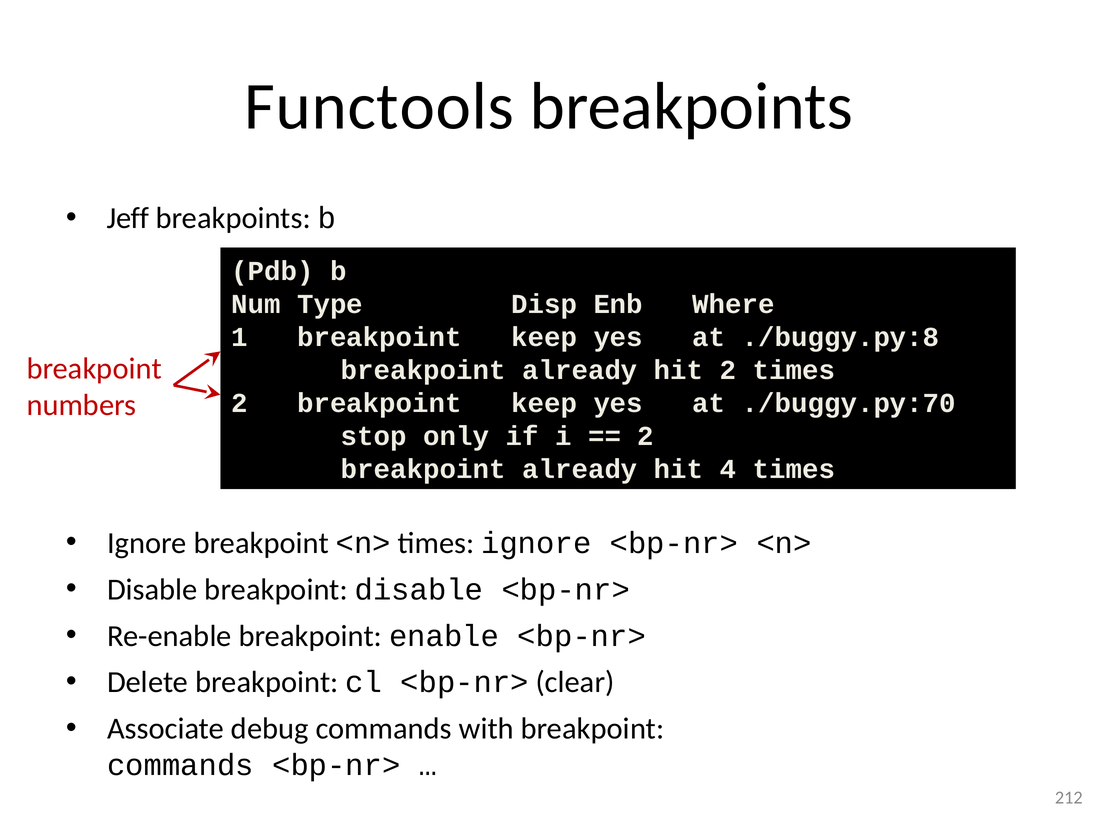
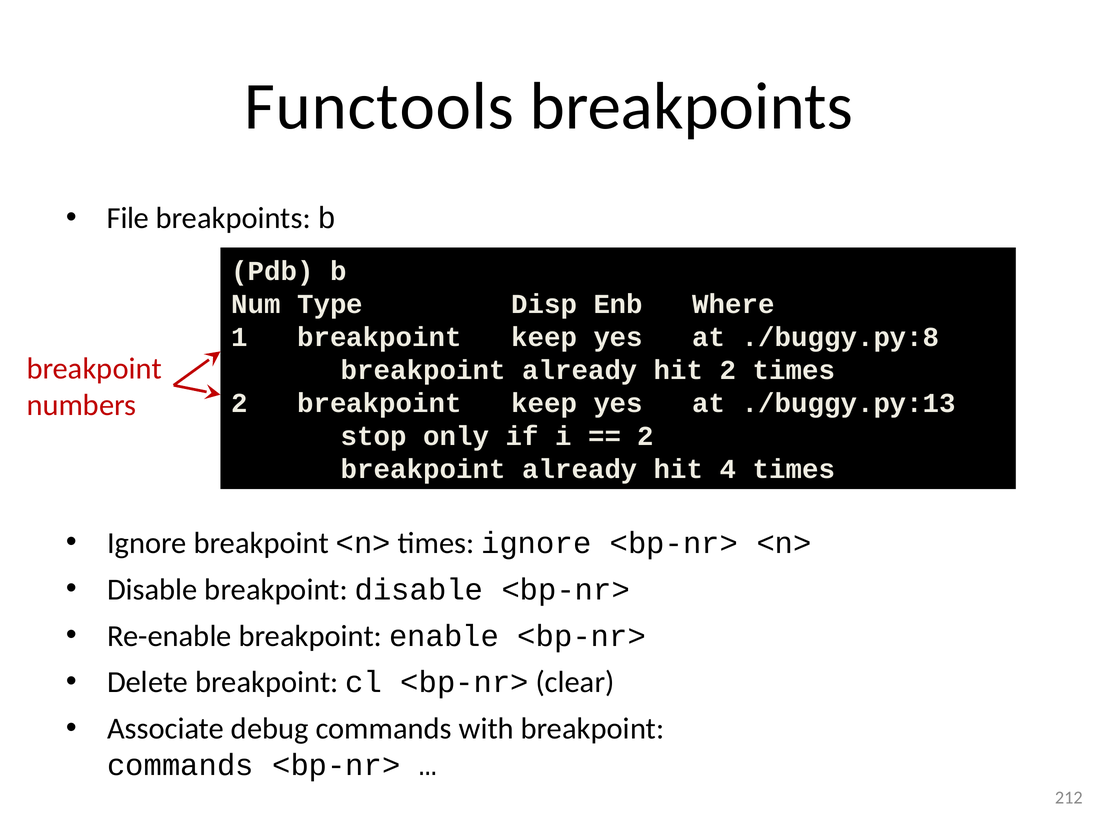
Jeff: Jeff -> File
./buggy.py:70: ./buggy.py:70 -> ./buggy.py:13
